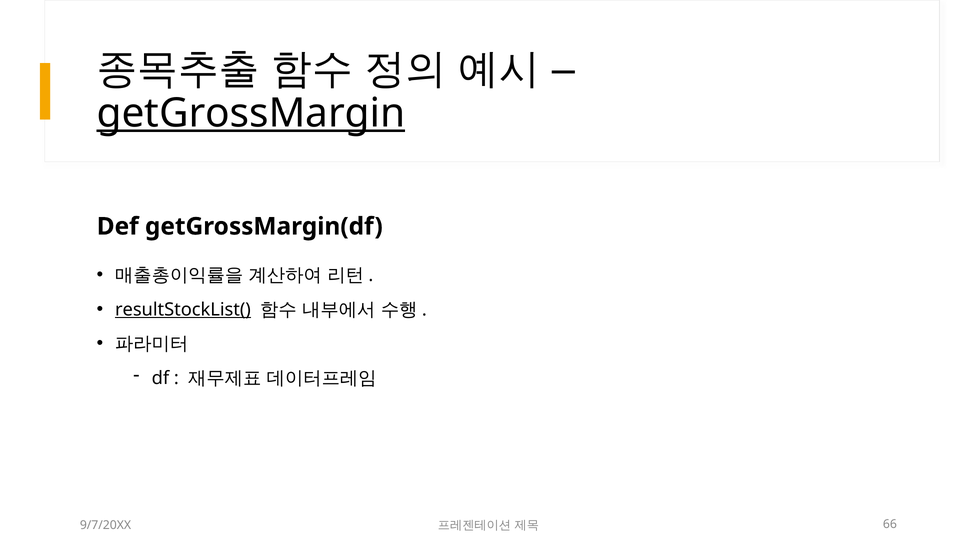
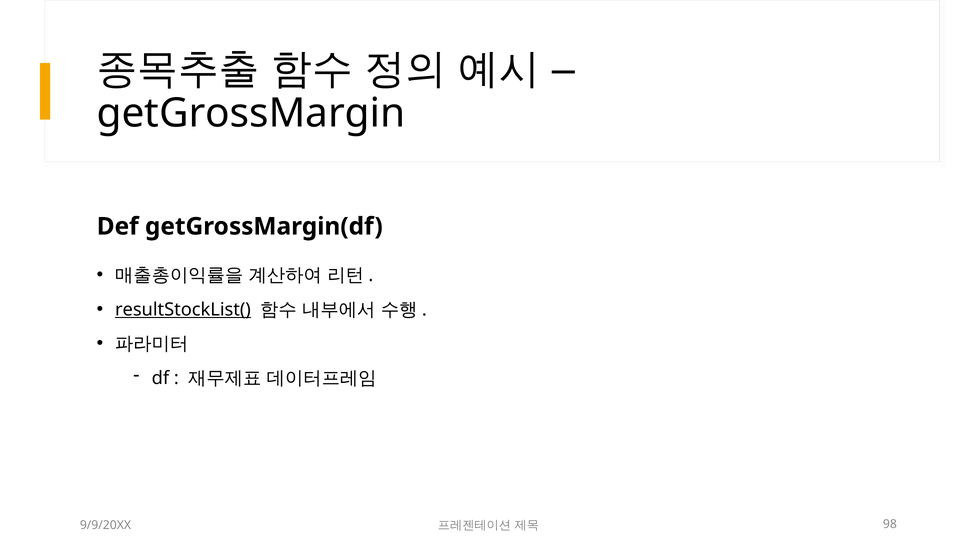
getGrossMargin underline: present -> none
9/7/20XX: 9/7/20XX -> 9/9/20XX
66: 66 -> 98
